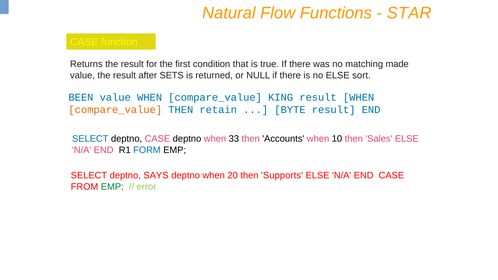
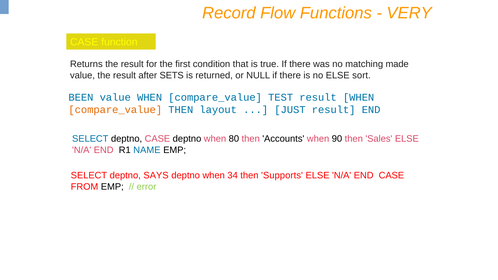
Natural: Natural -> Record
STAR: STAR -> VERY
KING: KING -> TEST
retain: retain -> layout
BYTE: BYTE -> JUST
33: 33 -> 80
10: 10 -> 90
FORM: FORM -> NAME
20: 20 -> 34
EMP at (112, 187) colour: green -> black
